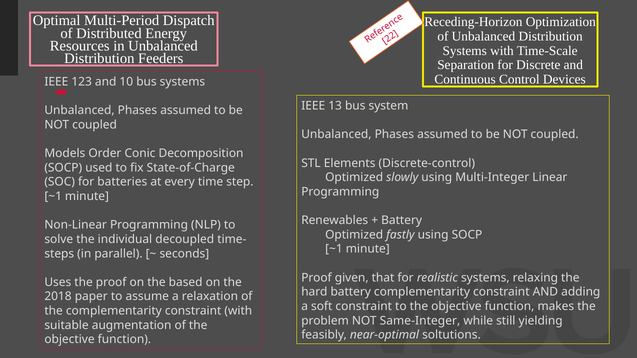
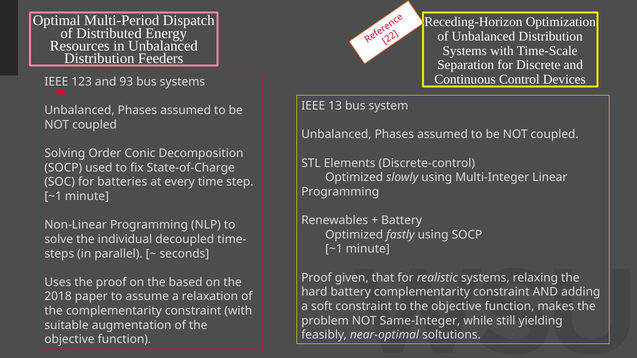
10: 10 -> 93
Models: Models -> Solving
